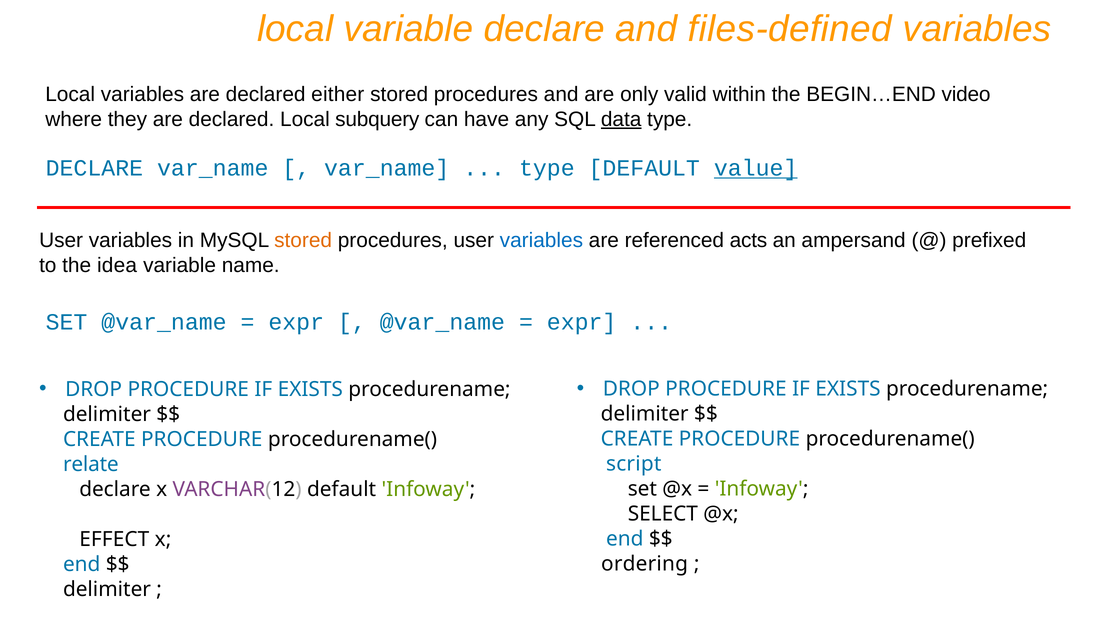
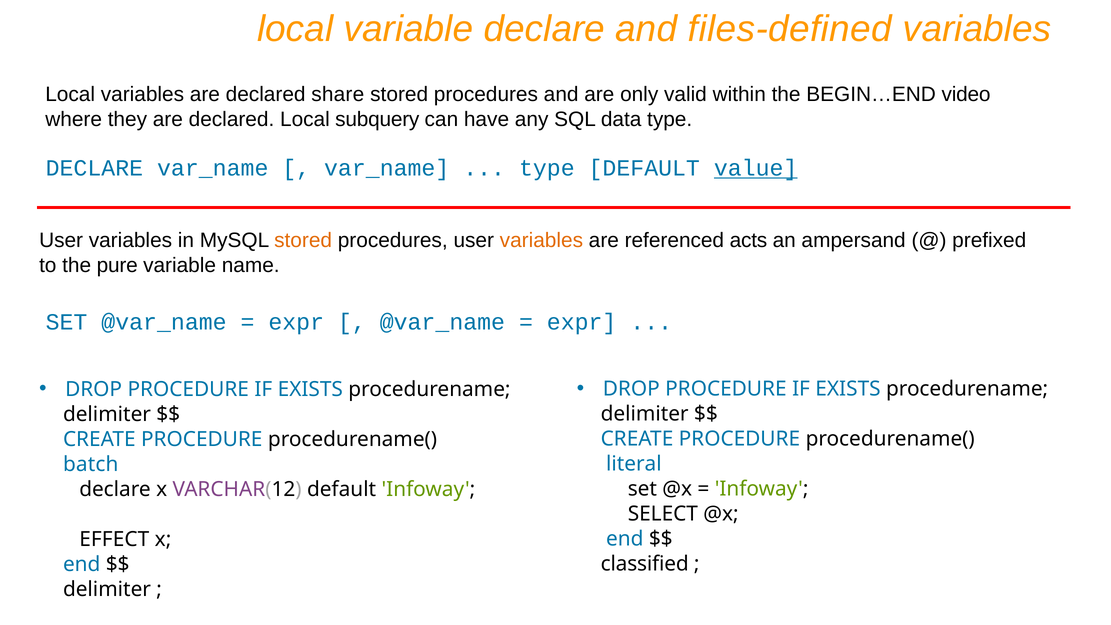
either: either -> share
data underline: present -> none
variables at (541, 240) colour: blue -> orange
idea: idea -> pure
script: script -> literal
relate: relate -> batch
ordering: ordering -> classified
